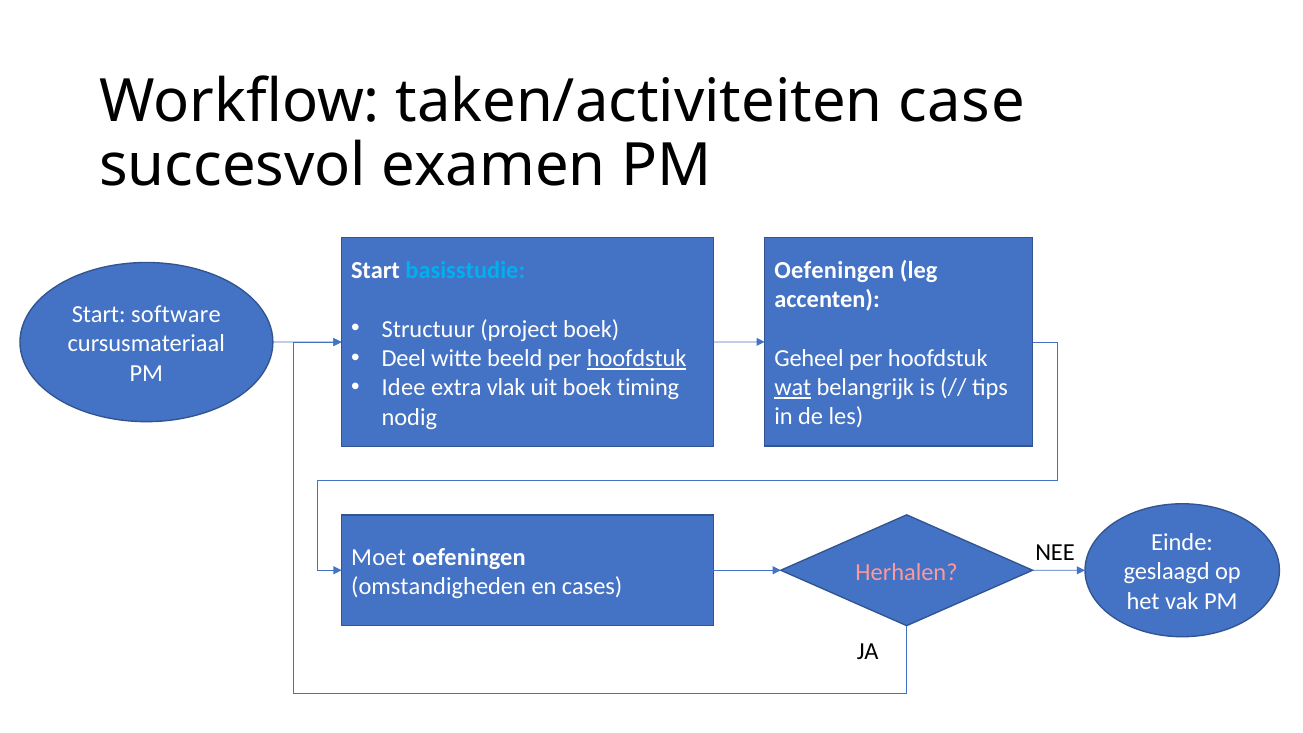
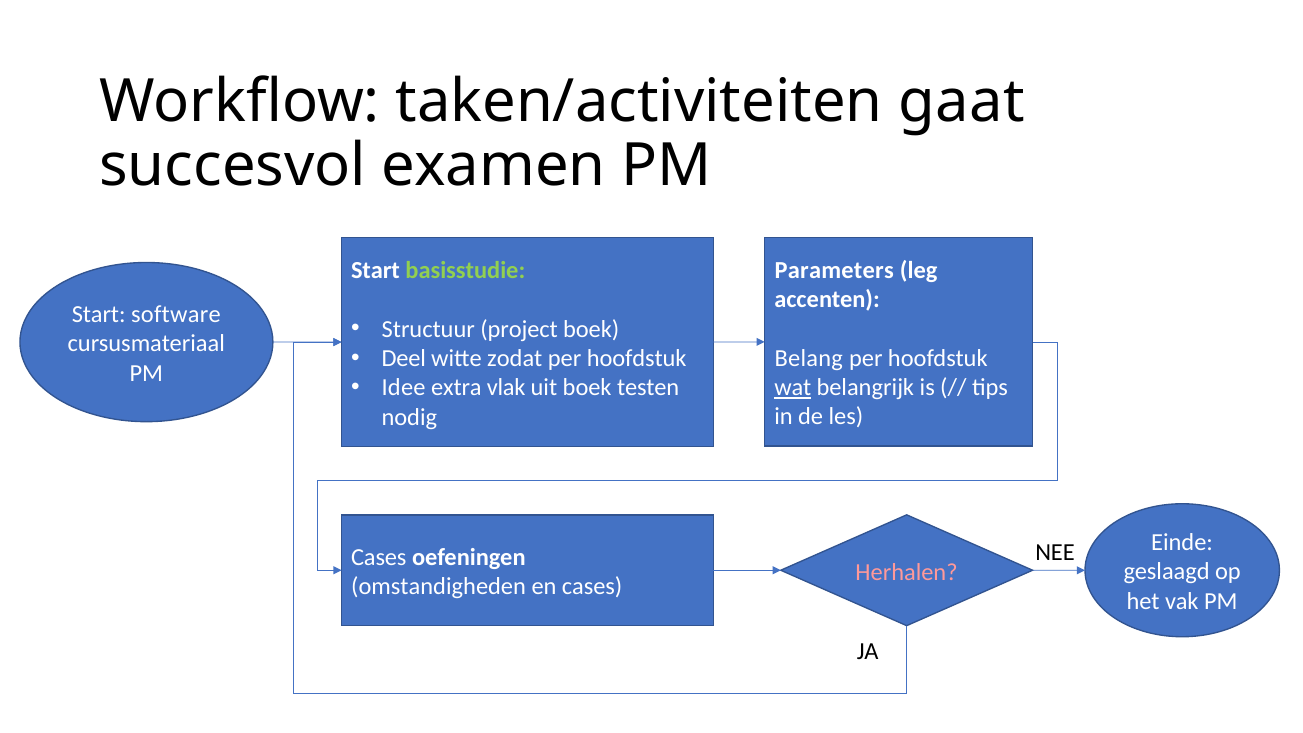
case: case -> gaat
Oefeningen at (834, 270): Oefeningen -> Parameters
basisstudie colour: light blue -> light green
beeld: beeld -> zodat
hoofdstuk at (637, 358) underline: present -> none
Geheel: Geheel -> Belang
timing: timing -> testen
Moet at (379, 557): Moet -> Cases
